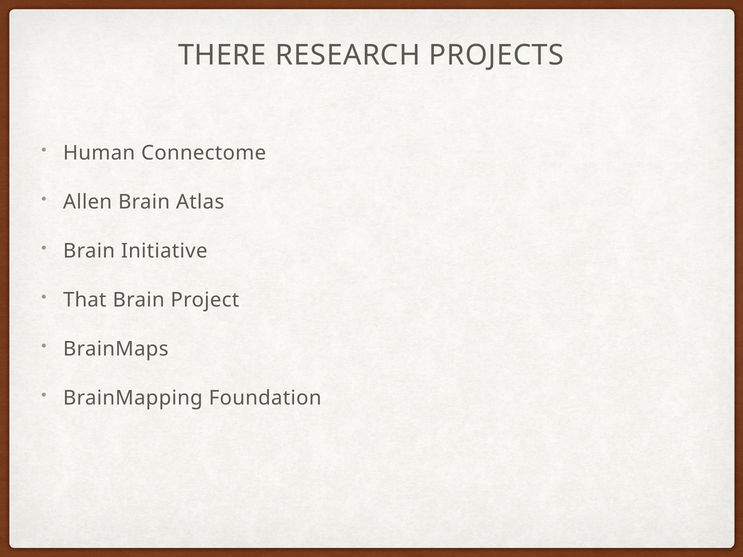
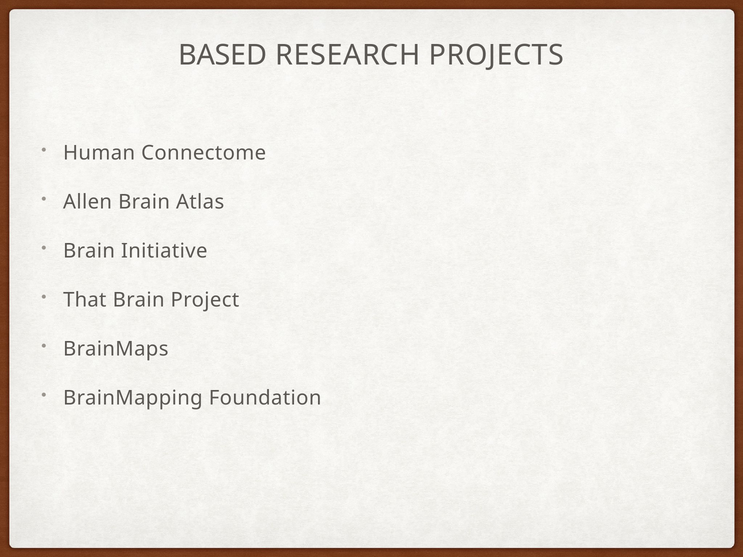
THERE: THERE -> BASED
